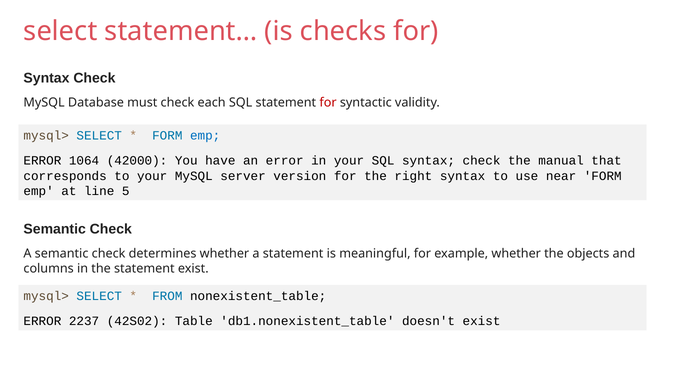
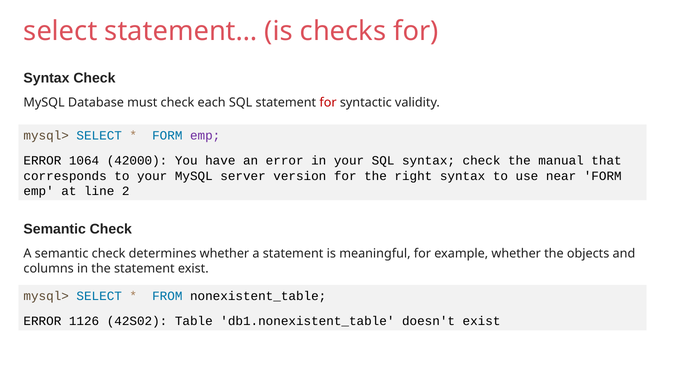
emp at (205, 135) colour: blue -> purple
5: 5 -> 2
2237: 2237 -> 1126
